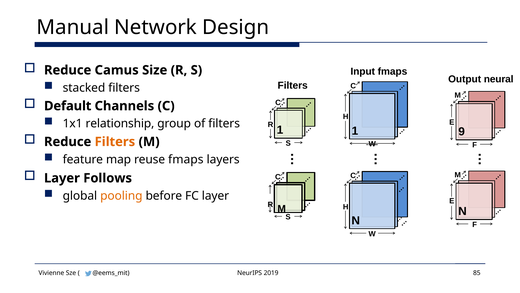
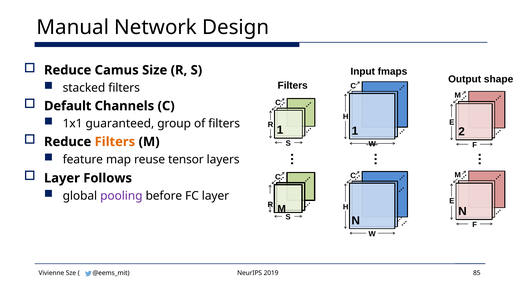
neural: neural -> shape
relationship: relationship -> guaranteed
9: 9 -> 2
reuse fmaps: fmaps -> tensor
pooling colour: orange -> purple
